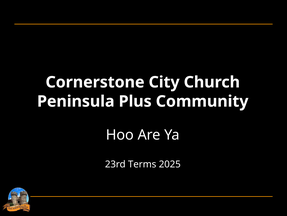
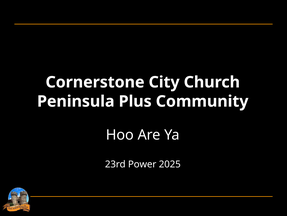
Terms: Terms -> Power
